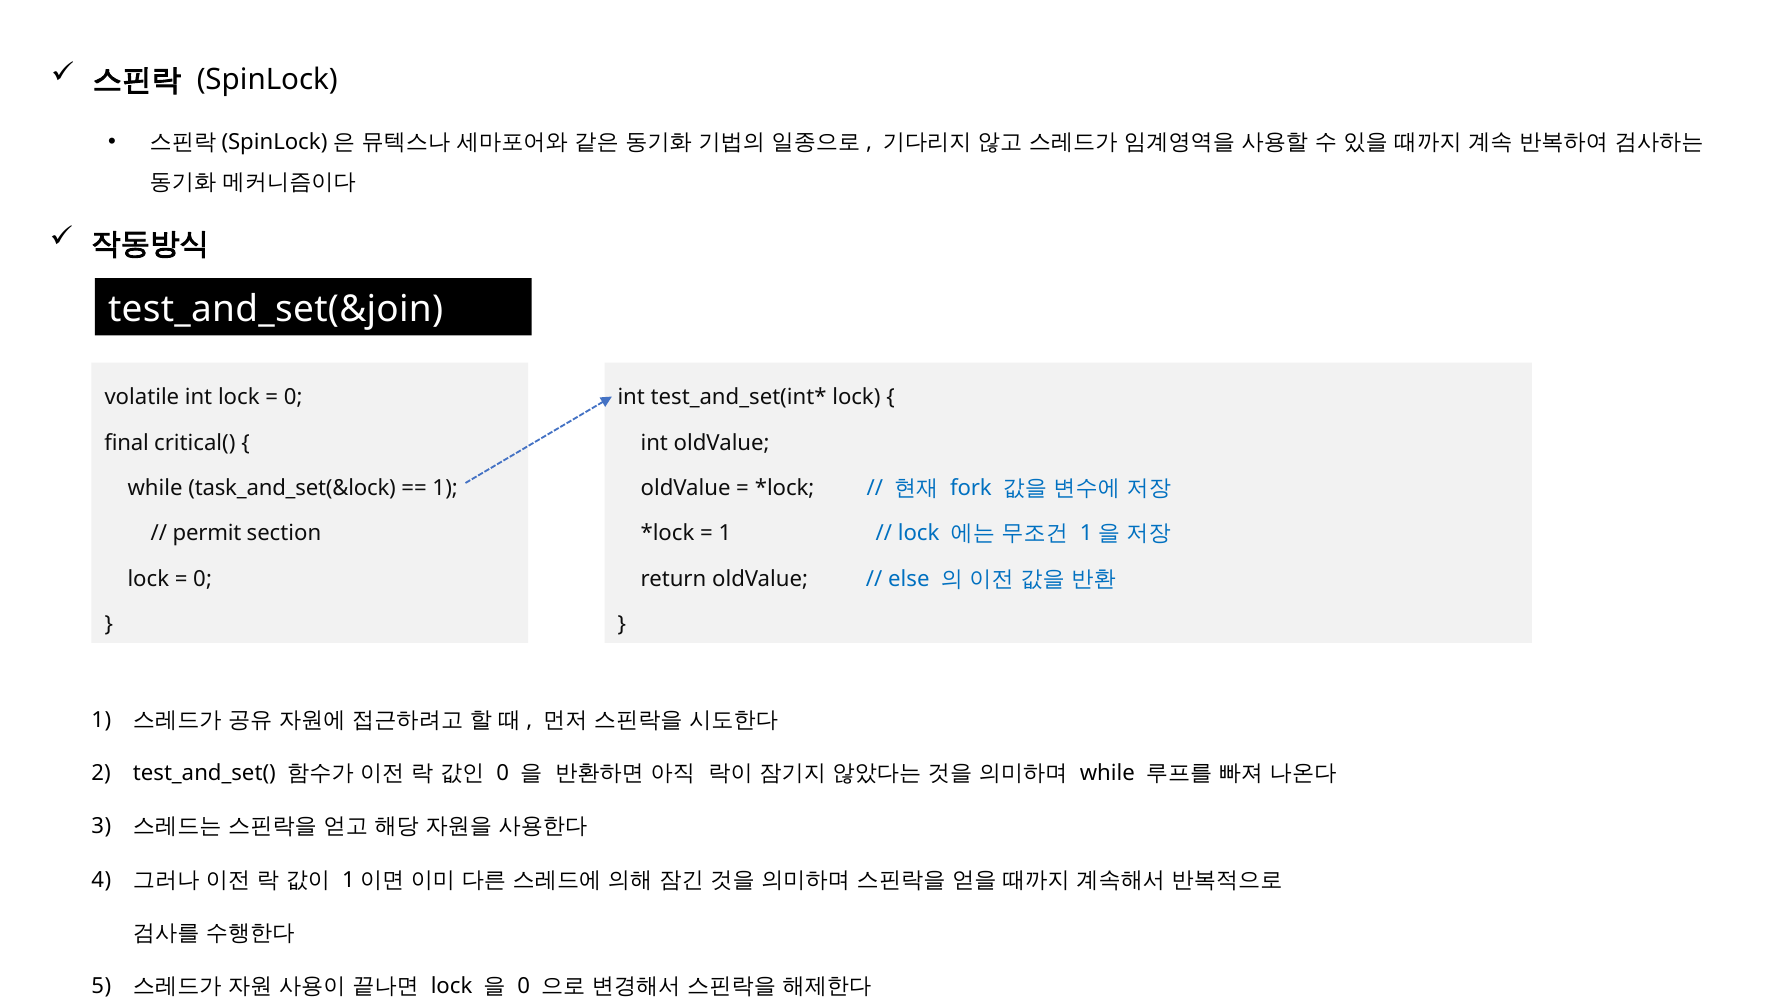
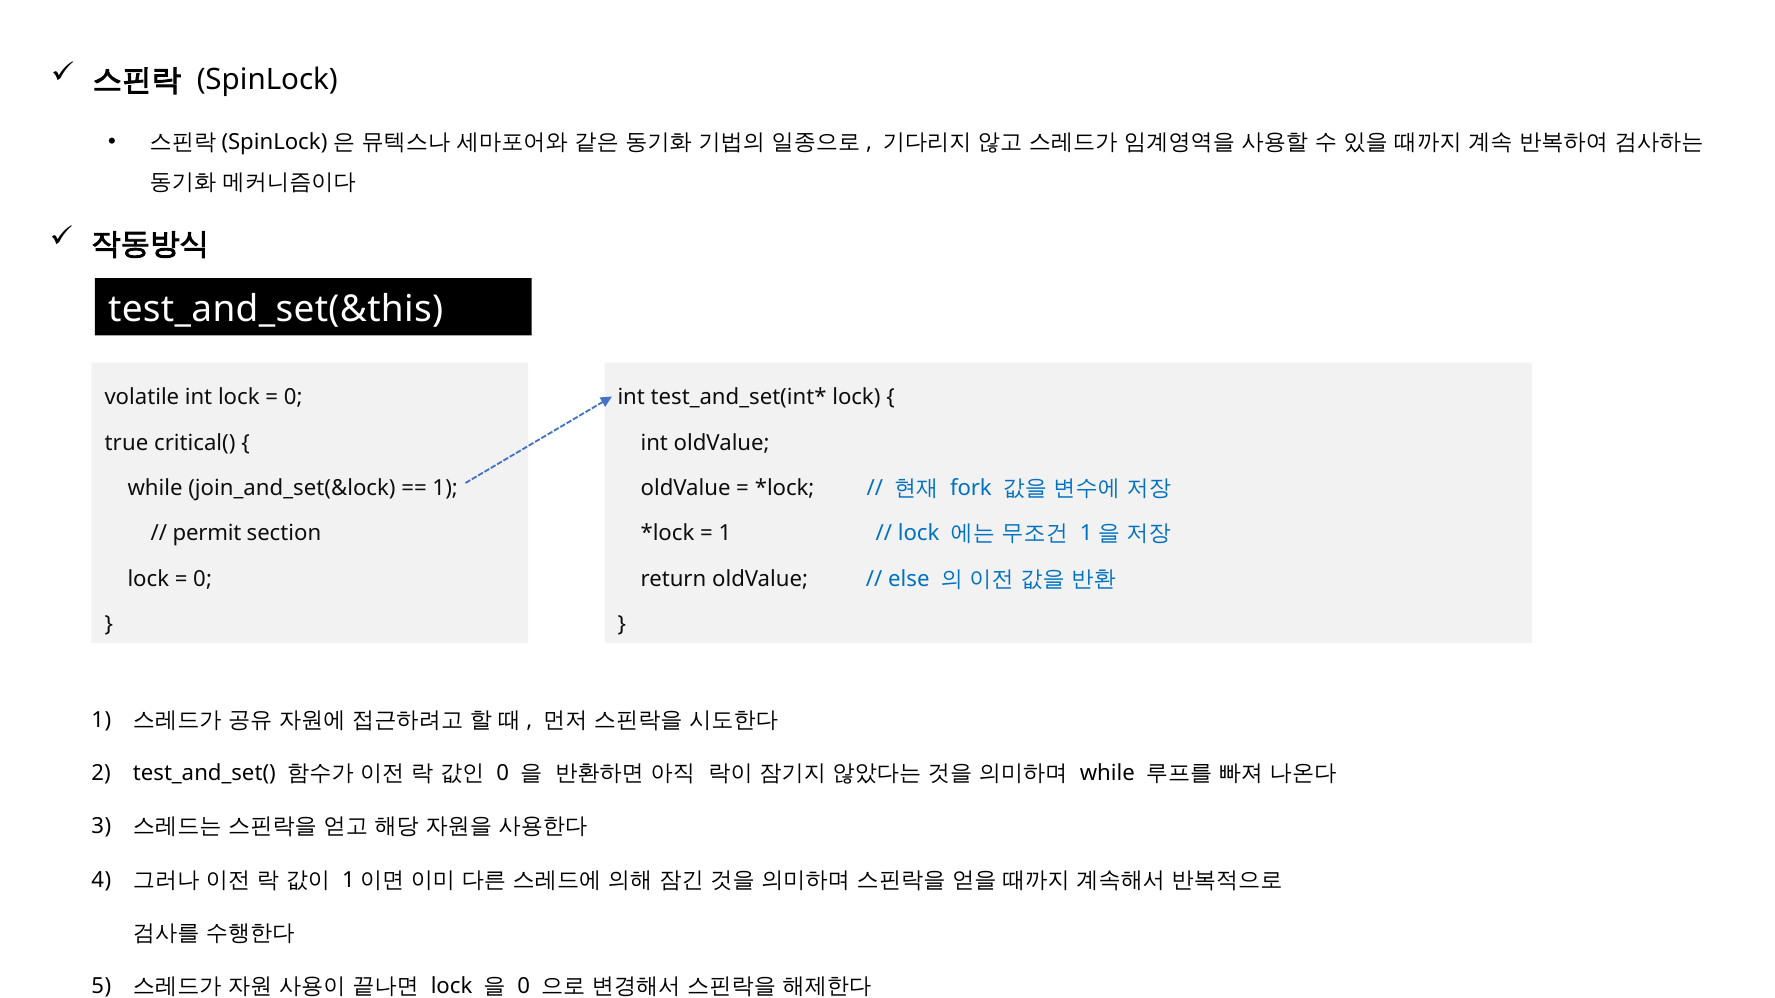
test_and_set(&join: test_and_set(&join -> test_and_set(&this
final: final -> true
task_and_set(&lock: task_and_set(&lock -> join_and_set(&lock
